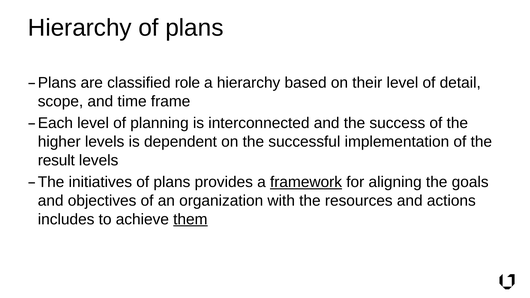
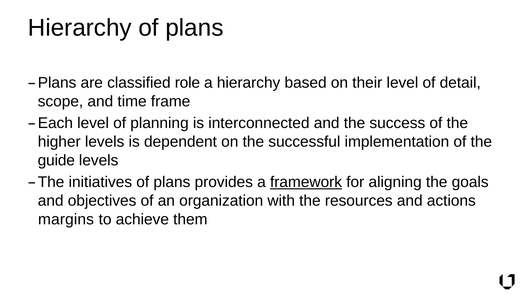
result: result -> guide
includes: includes -> margins
them underline: present -> none
